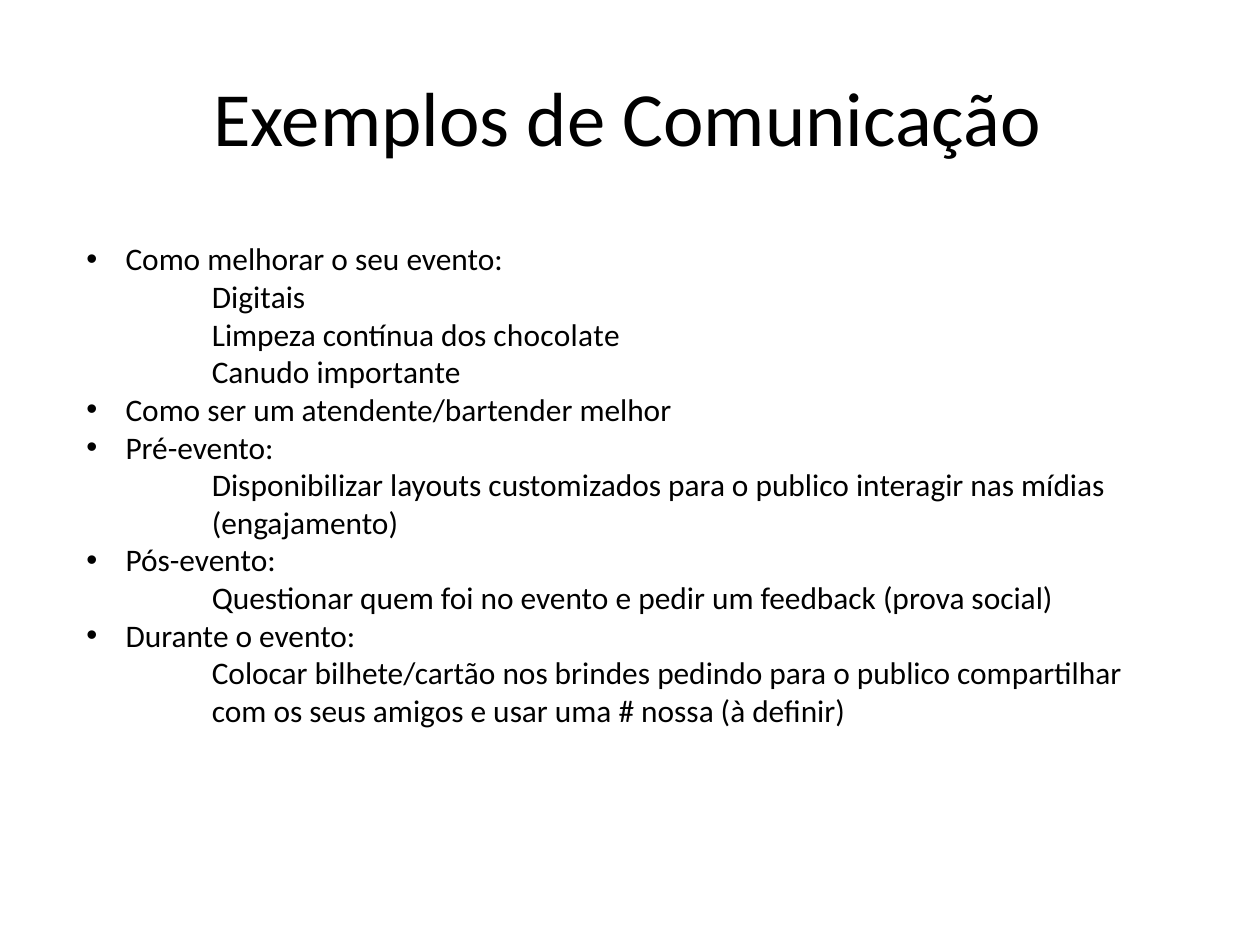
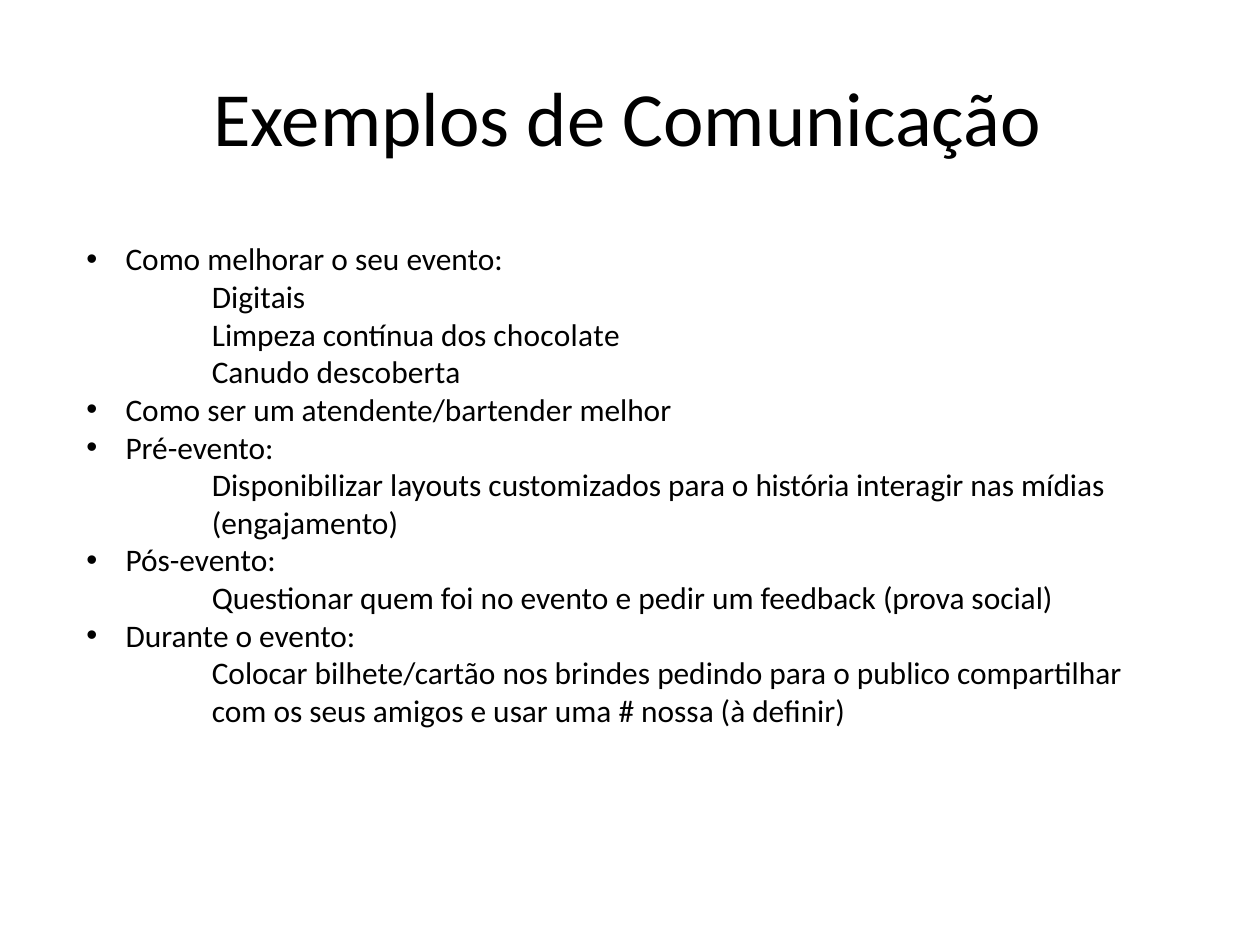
importante: importante -> descoberta
customizados para o publico: publico -> história
